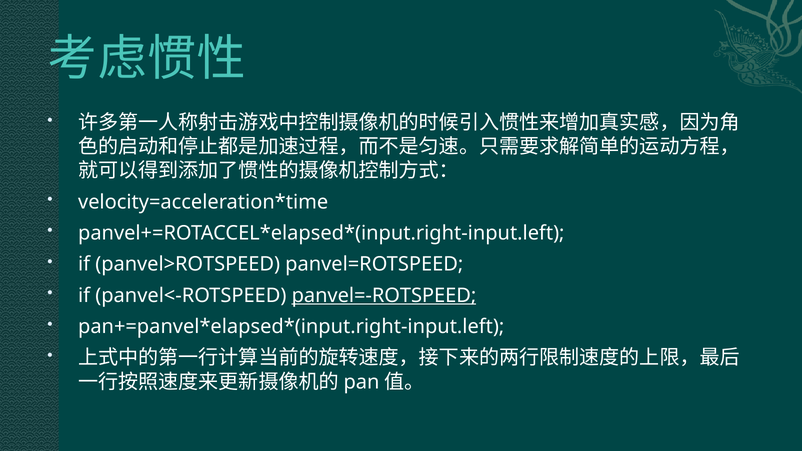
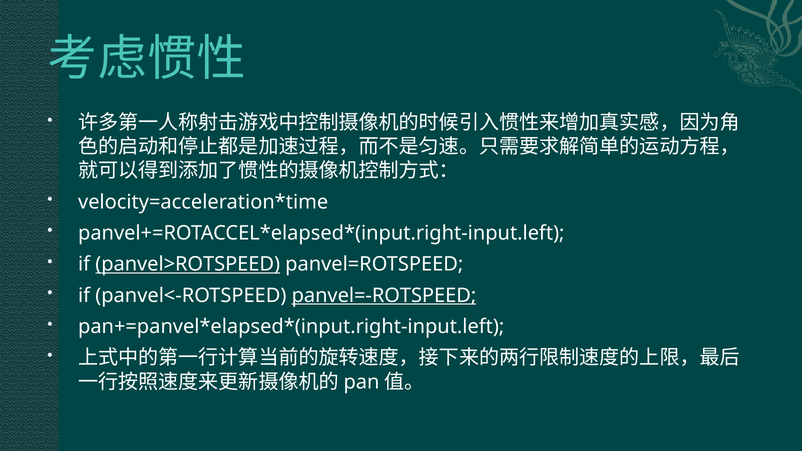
panvel>ROTSPEED underline: none -> present
